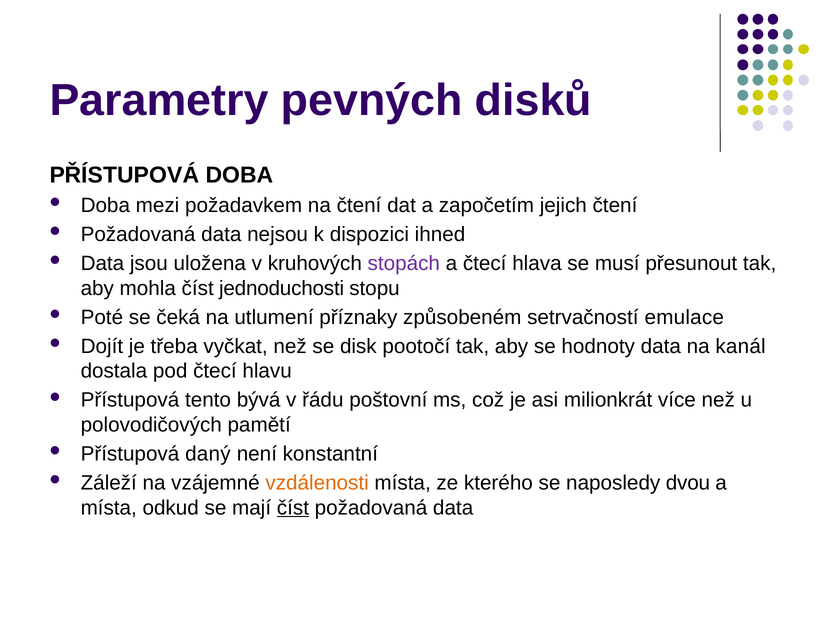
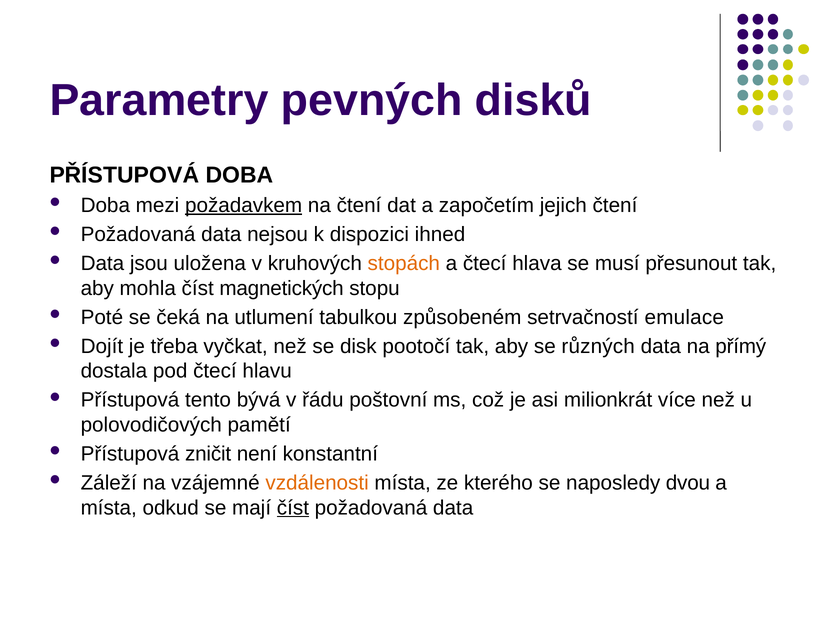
požadavkem underline: none -> present
stopách colour: purple -> orange
jednoduchosti: jednoduchosti -> magnetických
příznaky: příznaky -> tabulkou
hodnoty: hodnoty -> různých
kanál: kanál -> přímý
daný: daný -> zničit
